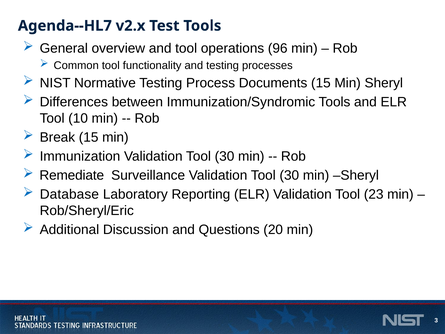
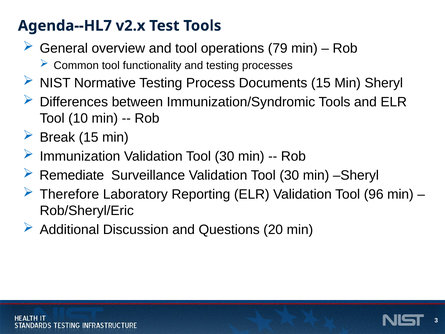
96: 96 -> 79
Database: Database -> Therefore
23: 23 -> 96
